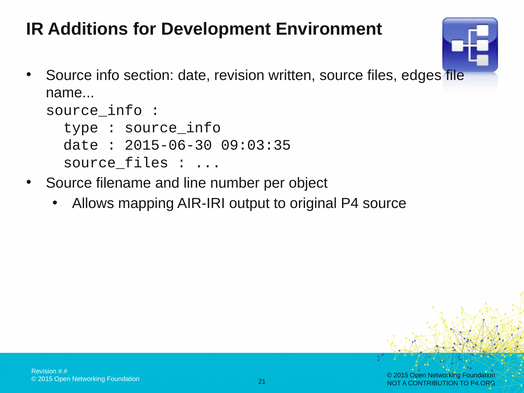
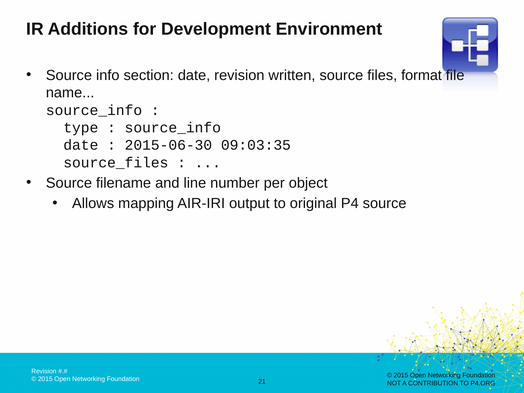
edges: edges -> format
